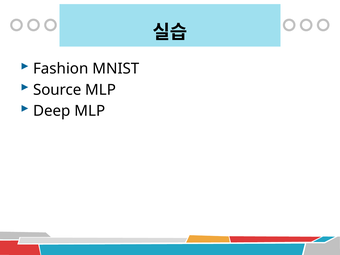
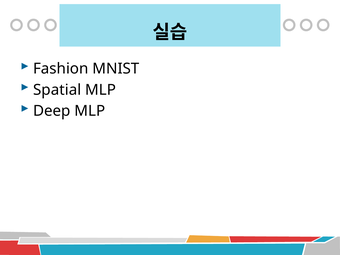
Source: Source -> Spatial
